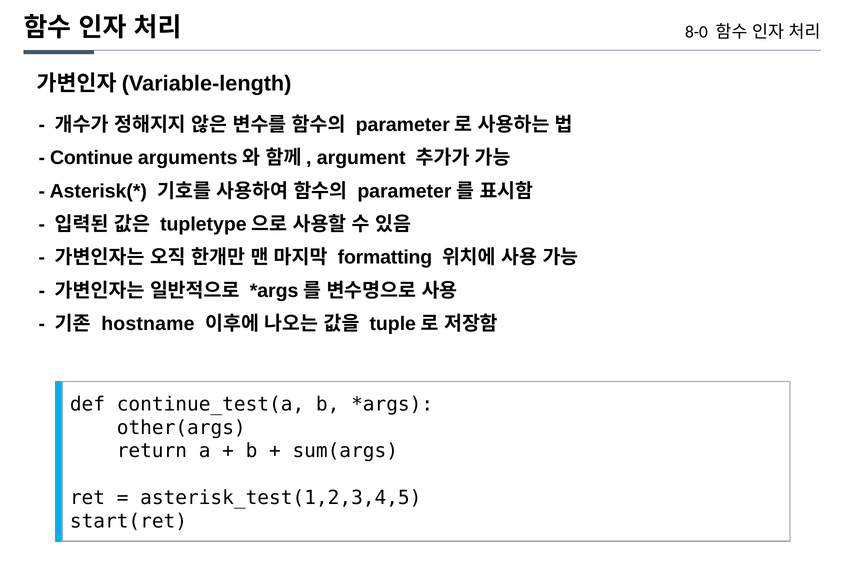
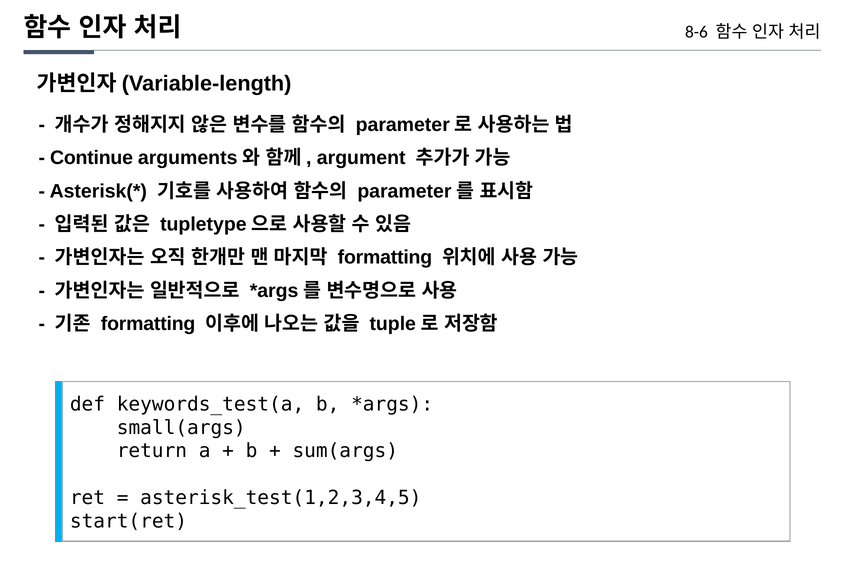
8-0: 8-0 -> 8-6
hostname at (148, 323): hostname -> formatting
continue_test(a: continue_test(a -> keywords_test(a
other(args: other(args -> small(args
